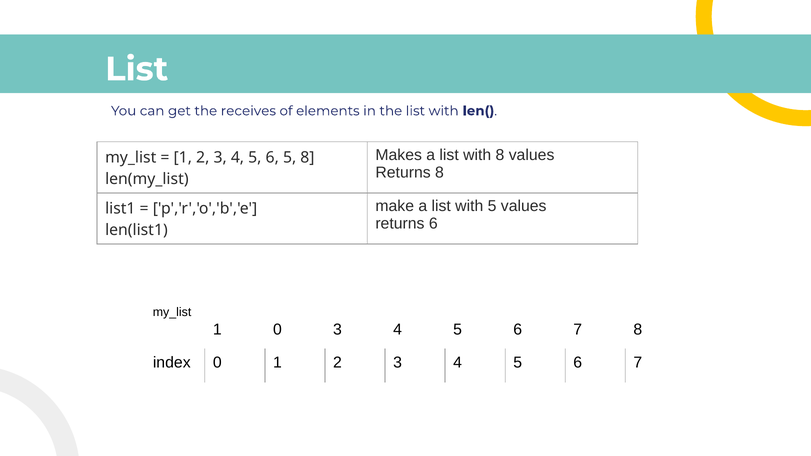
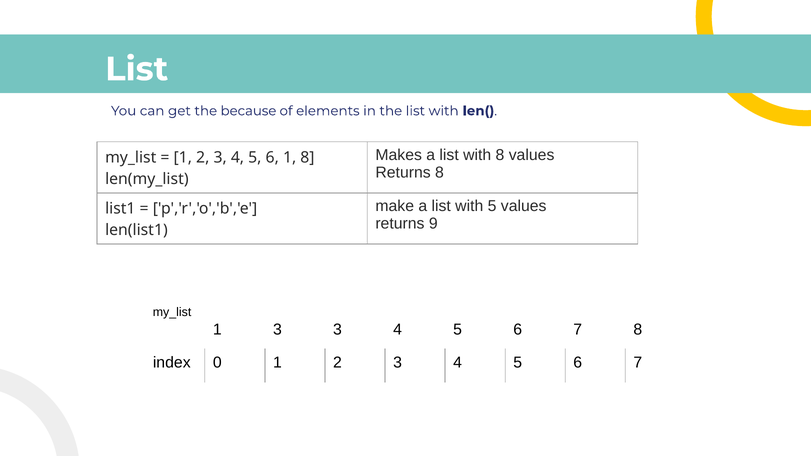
receives: receives -> because
6 5: 5 -> 1
returns 6: 6 -> 9
1 0: 0 -> 3
